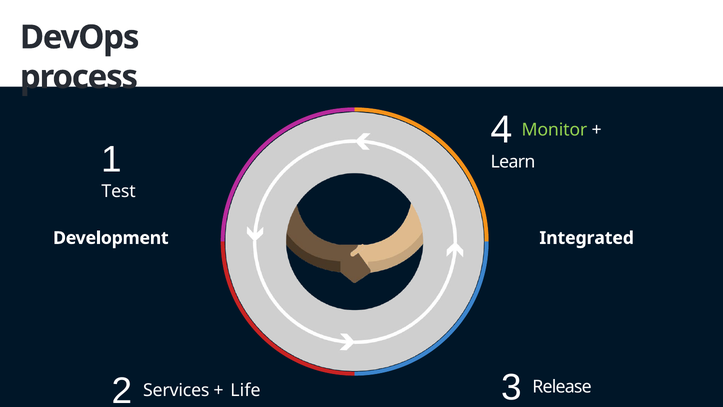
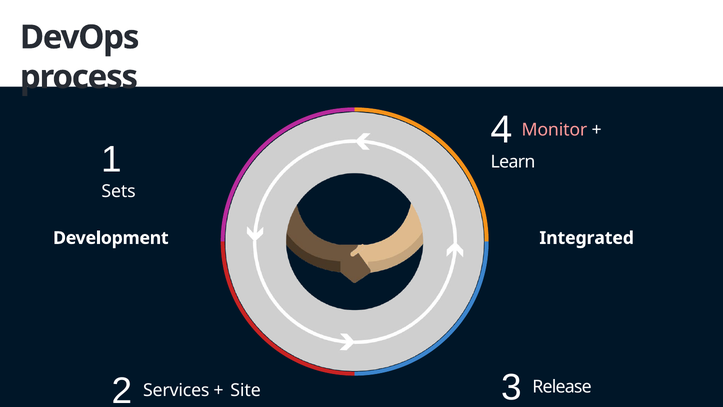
Monitor colour: light green -> pink
Test: Test -> Sets
Life: Life -> Site
